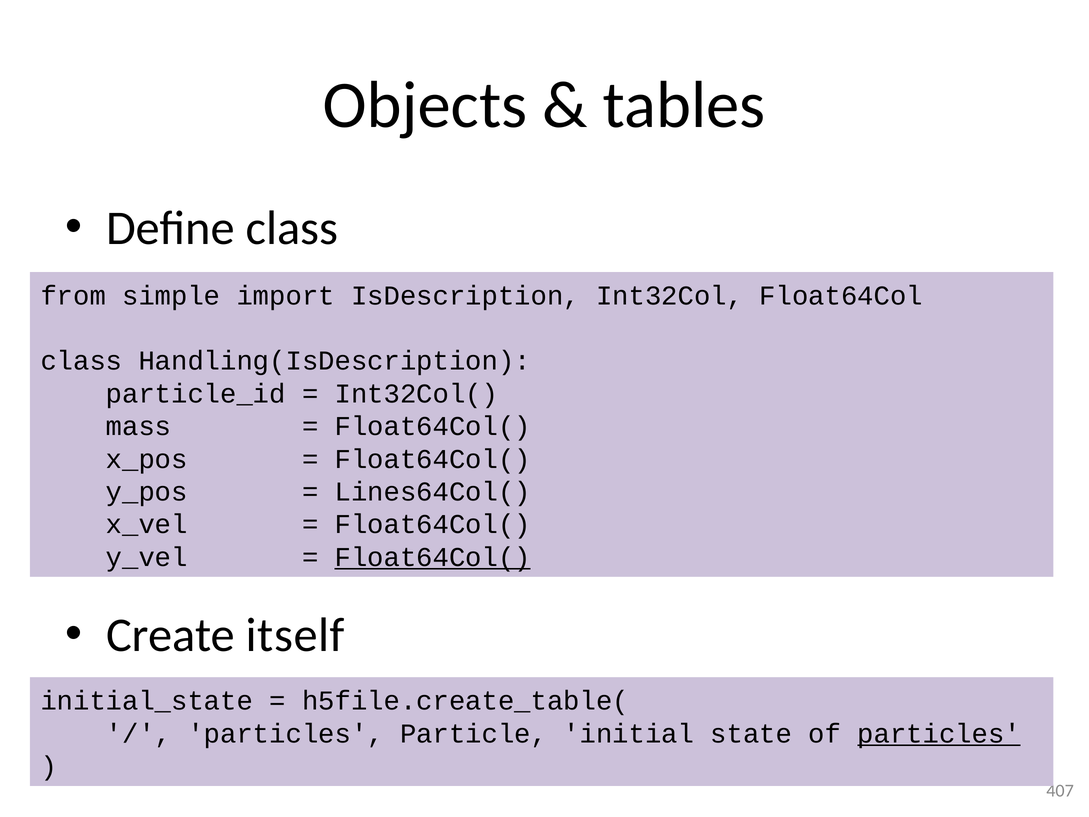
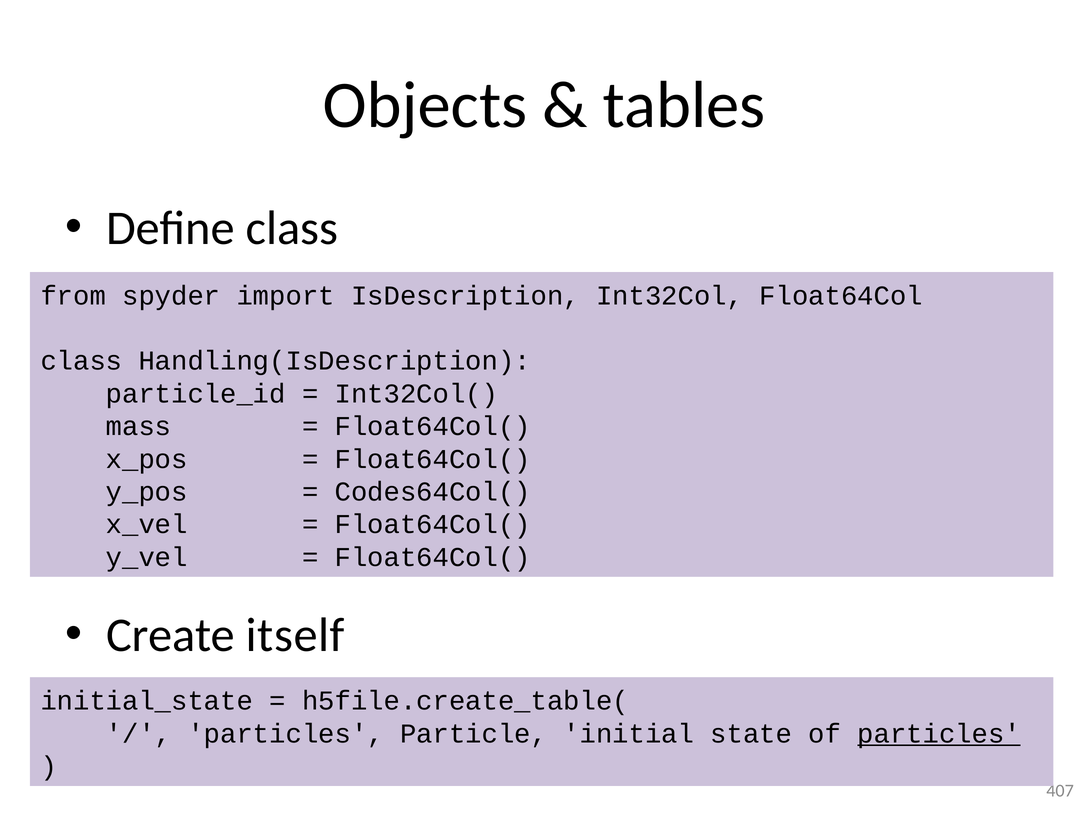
simple: simple -> spyder
Lines64Col(: Lines64Col( -> Codes64Col(
Float64Col( at (433, 557) underline: present -> none
